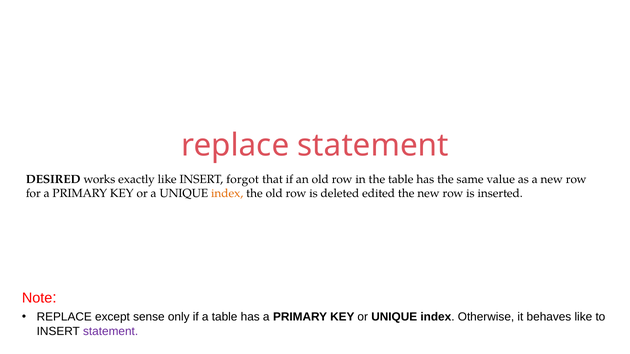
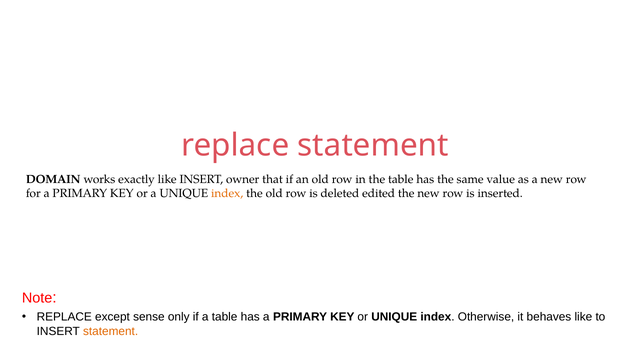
DESIRED: DESIRED -> DOMAIN
forgot: forgot -> owner
statement at (111, 332) colour: purple -> orange
